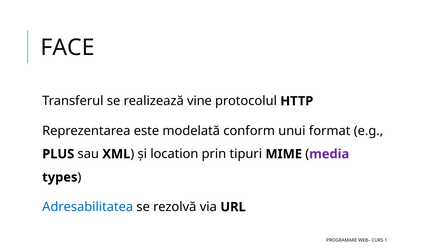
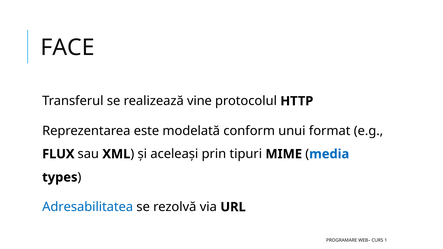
PLUS: PLUS -> FLUX
location: location -> aceleași
media colour: purple -> blue
